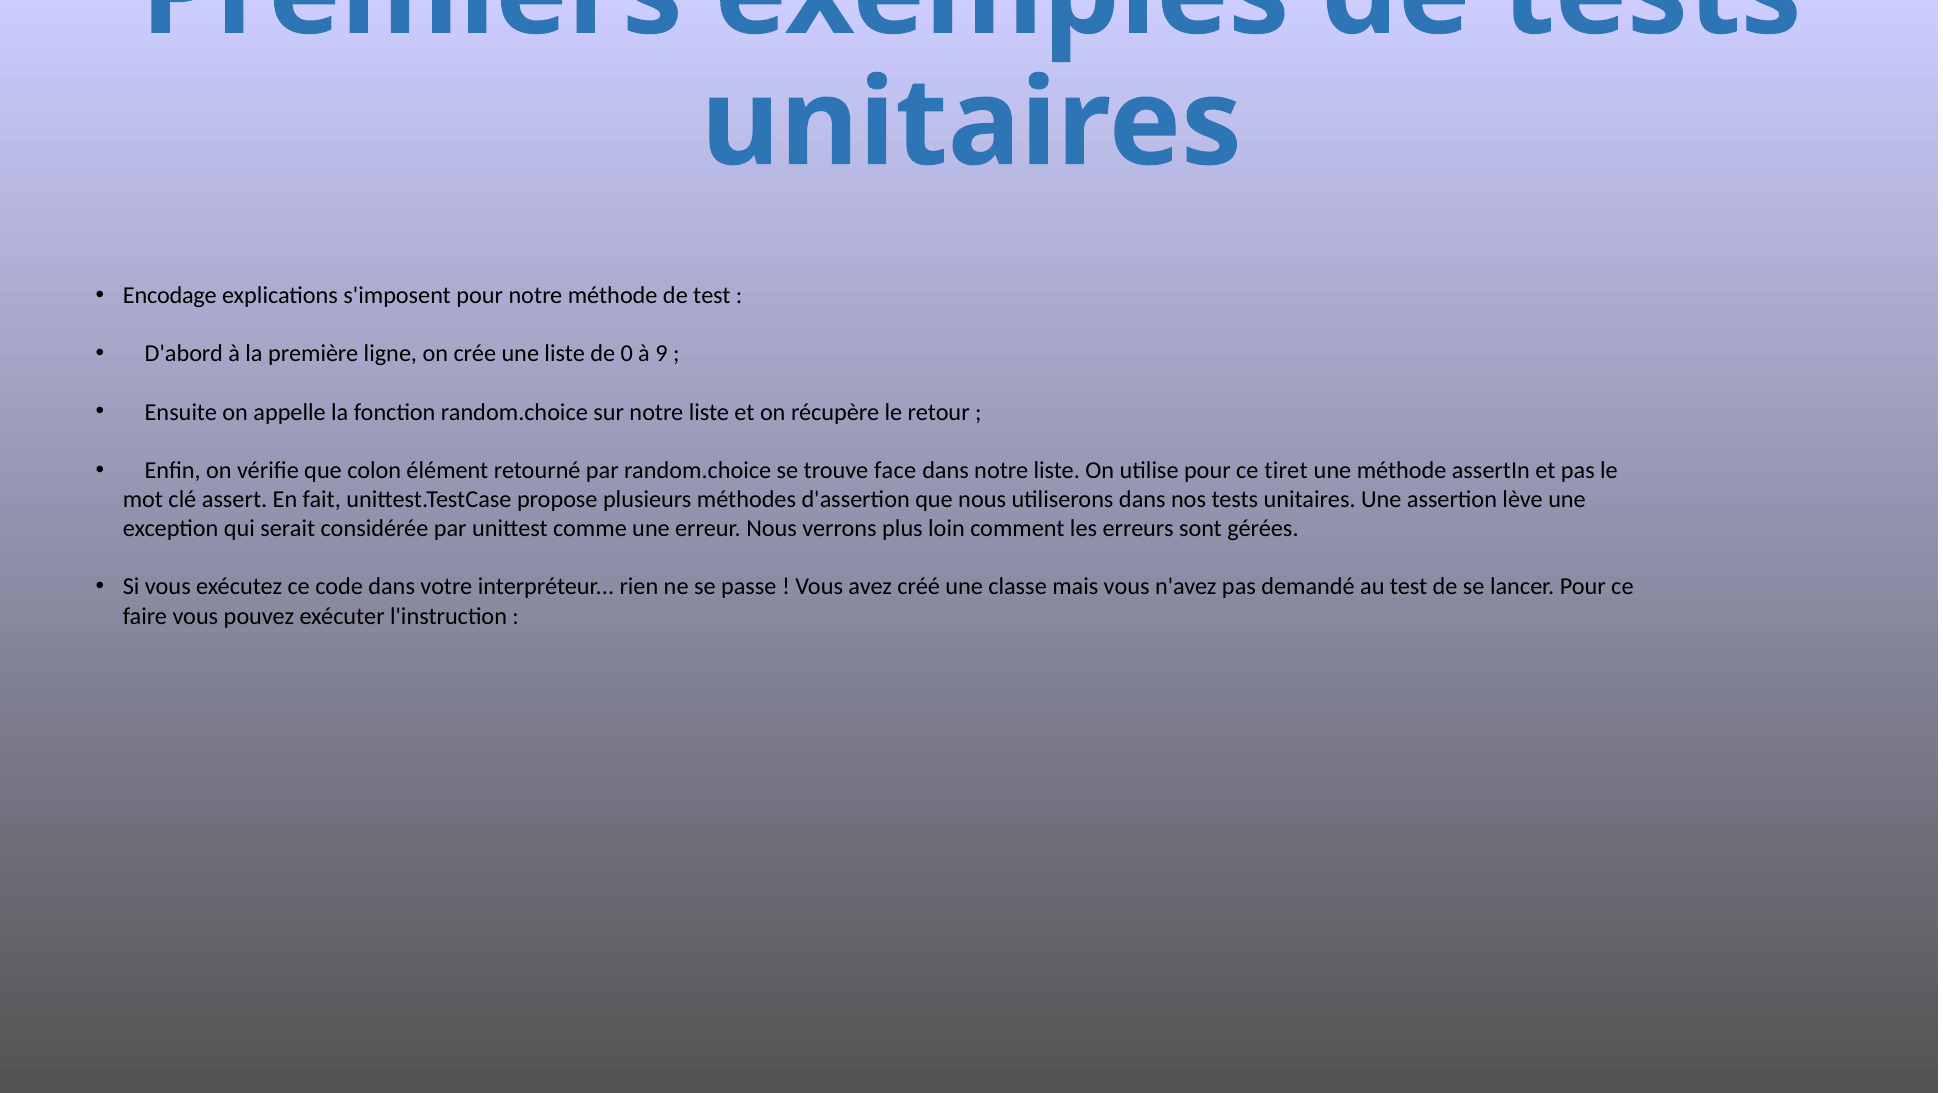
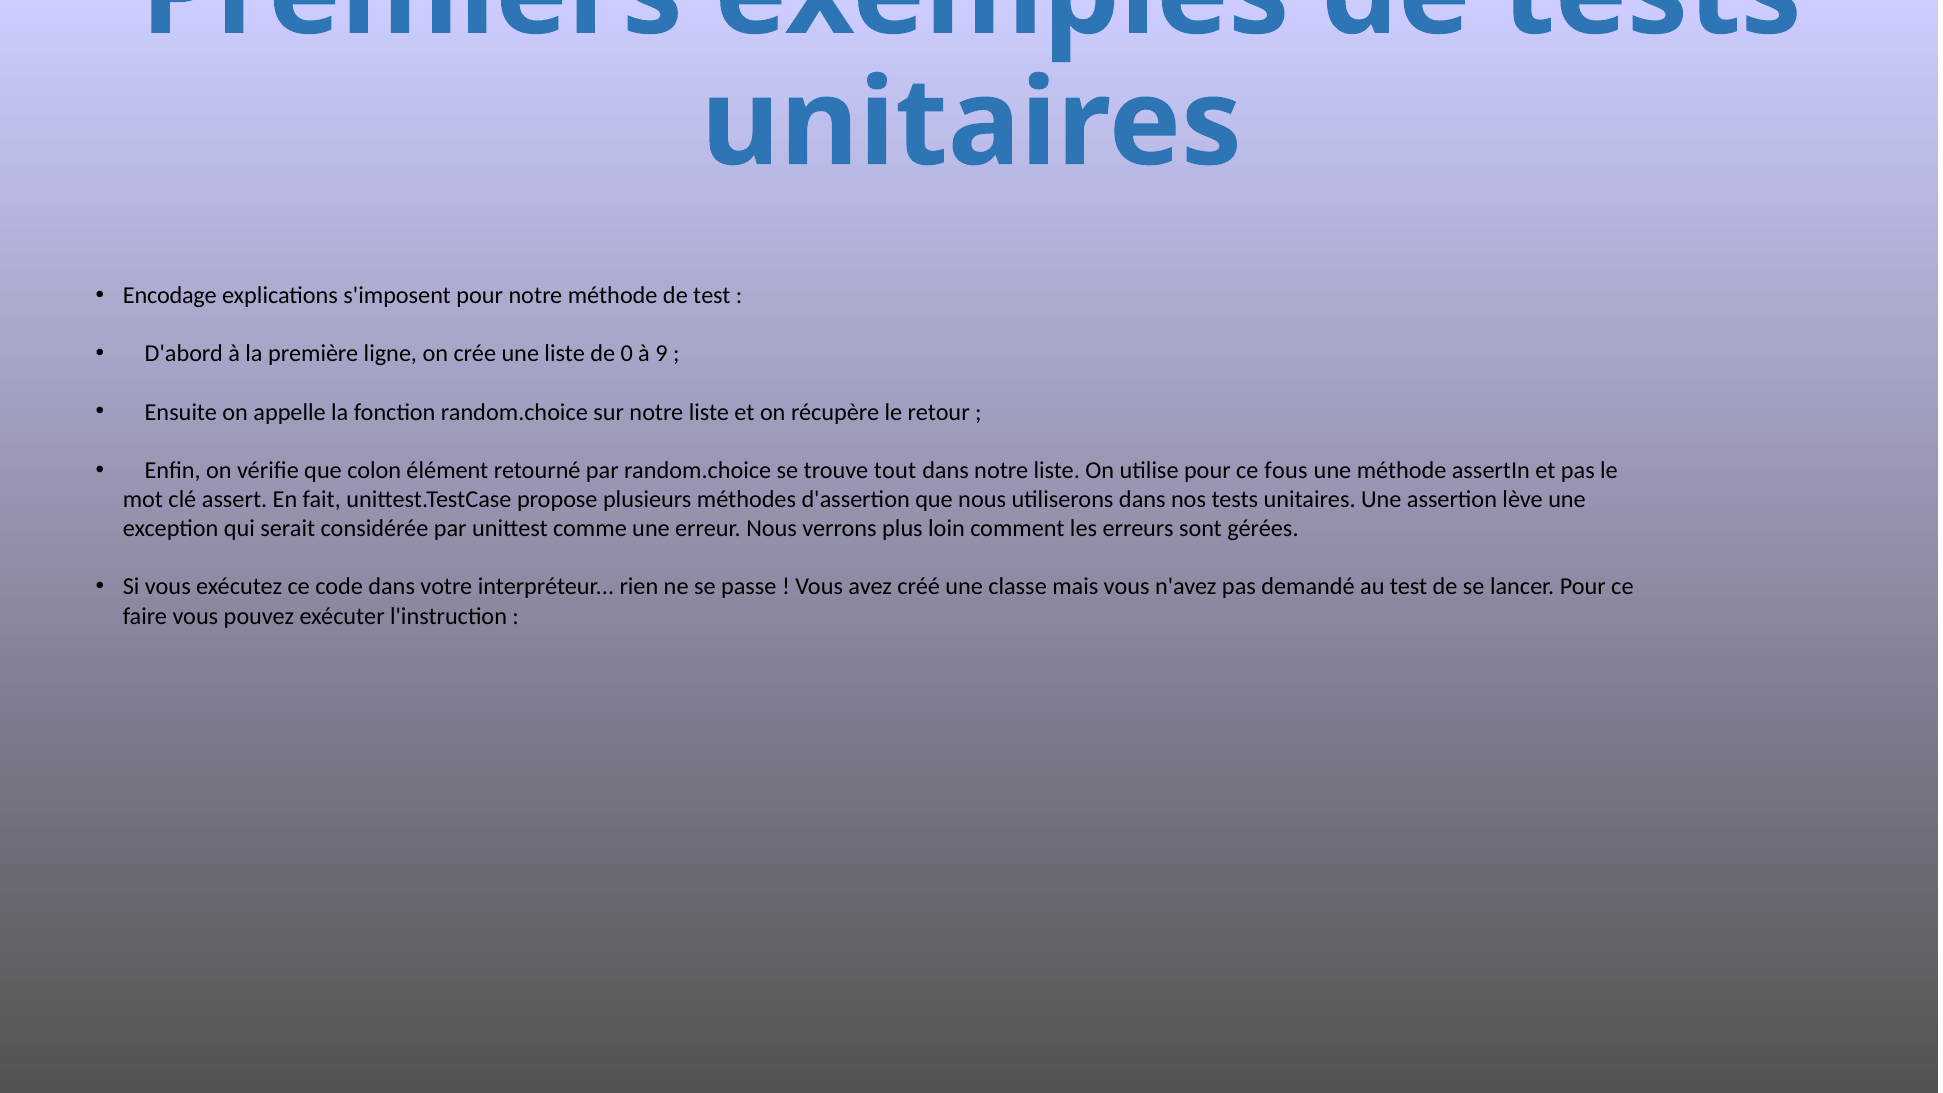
face: face -> tout
tiret: tiret -> fous
